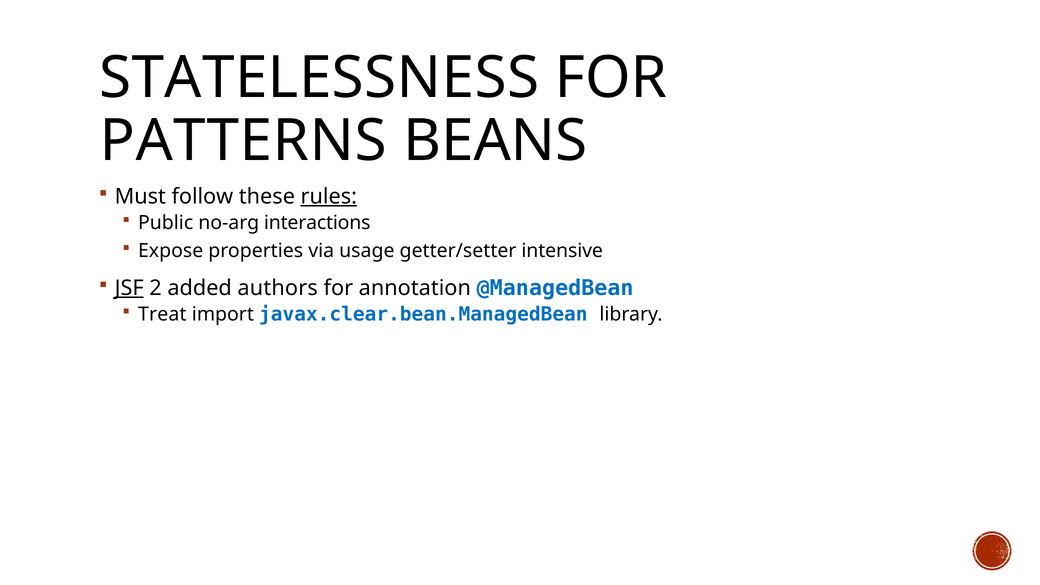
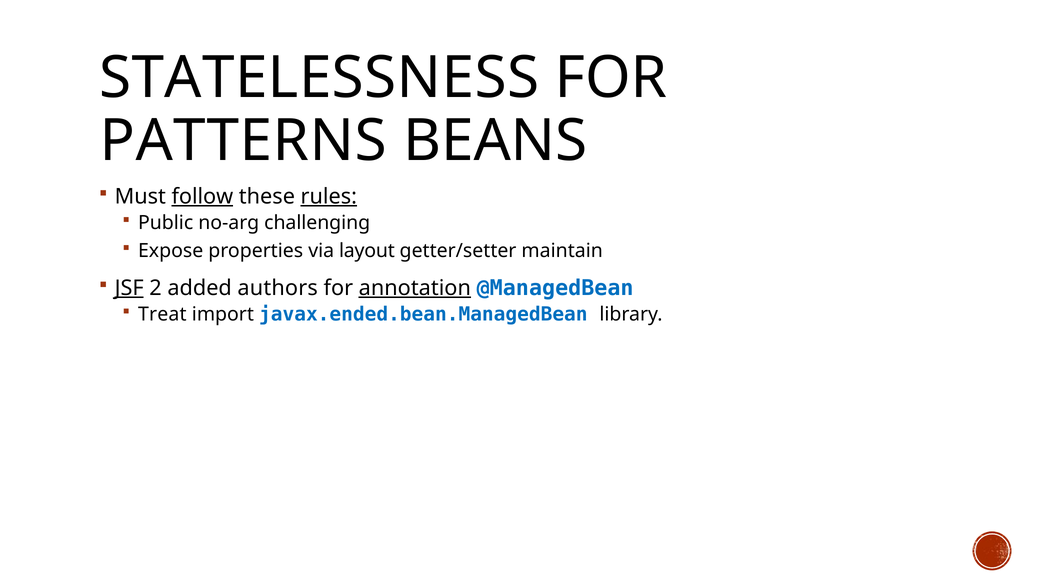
follow underline: none -> present
interactions: interactions -> challenging
usage: usage -> layout
intensive: intensive -> maintain
annotation underline: none -> present
javax.clear.bean.ManagedBean: javax.clear.bean.ManagedBean -> javax.ended.bean.ManagedBean
